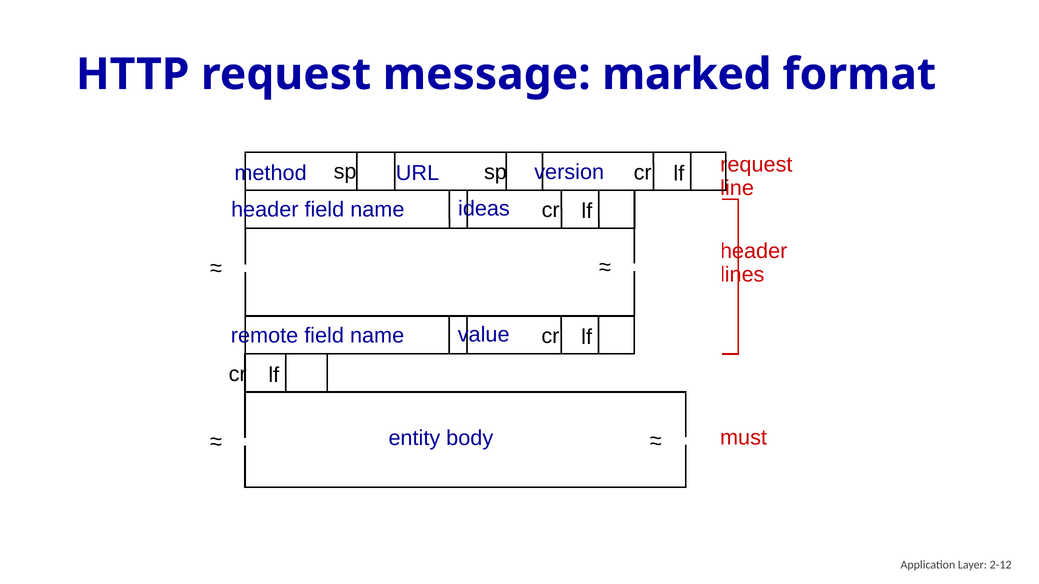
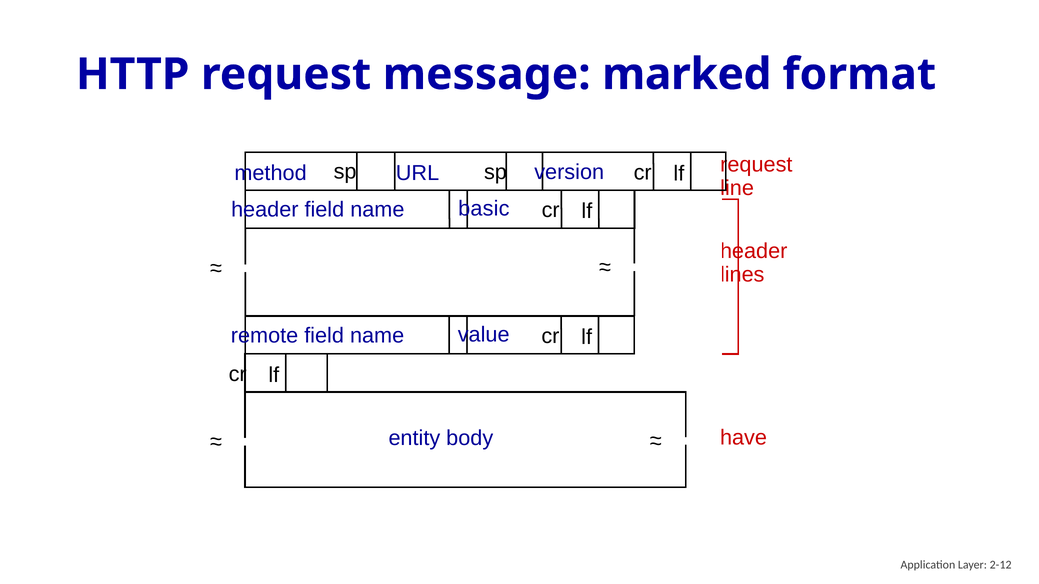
ideas: ideas -> basic
must: must -> have
